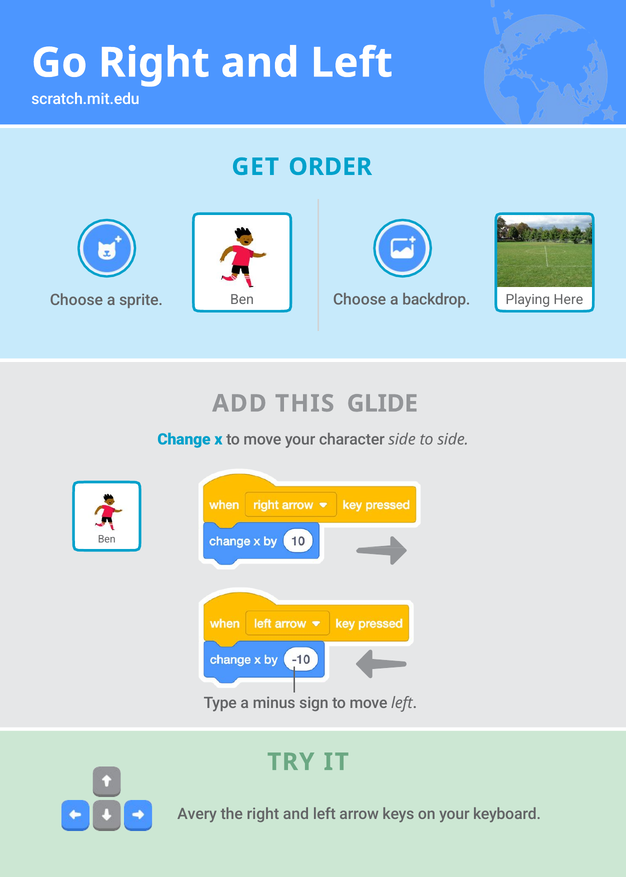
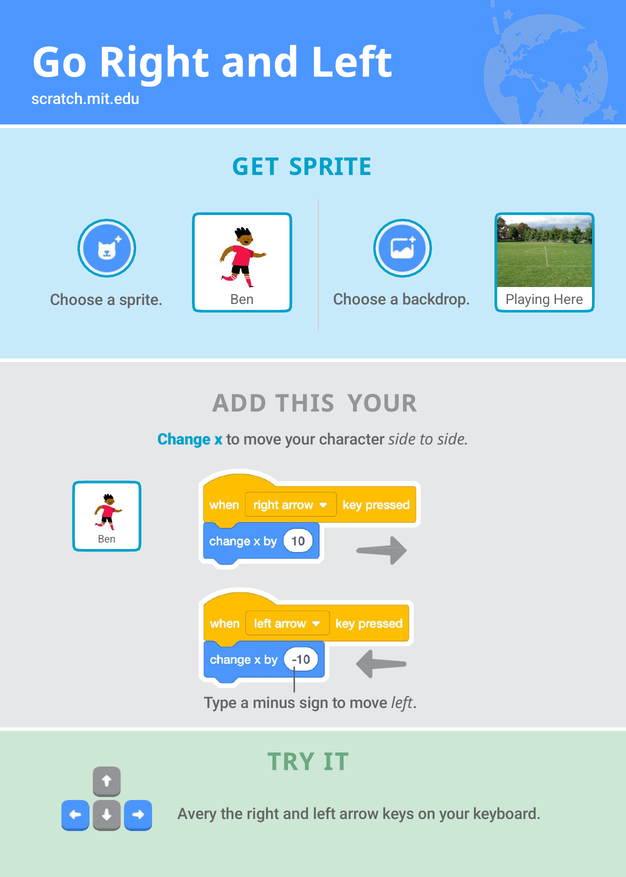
GET ORDER: ORDER -> SPRITE
THIS GLIDE: GLIDE -> YOUR
